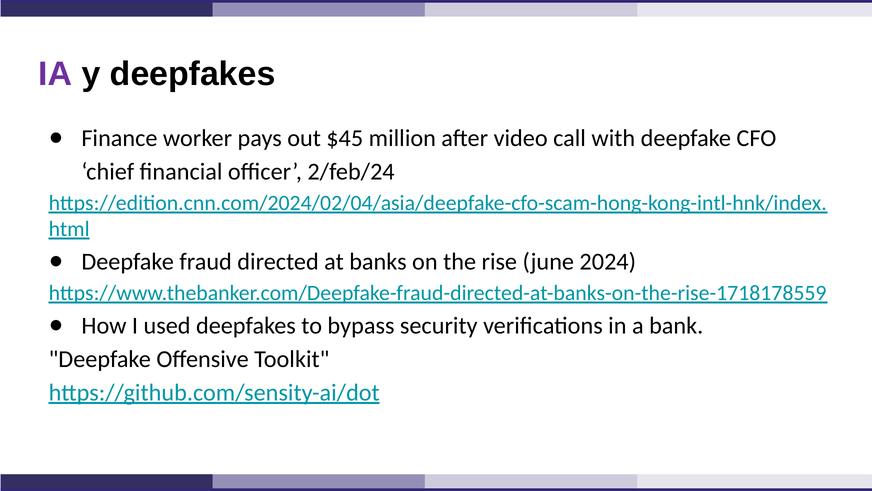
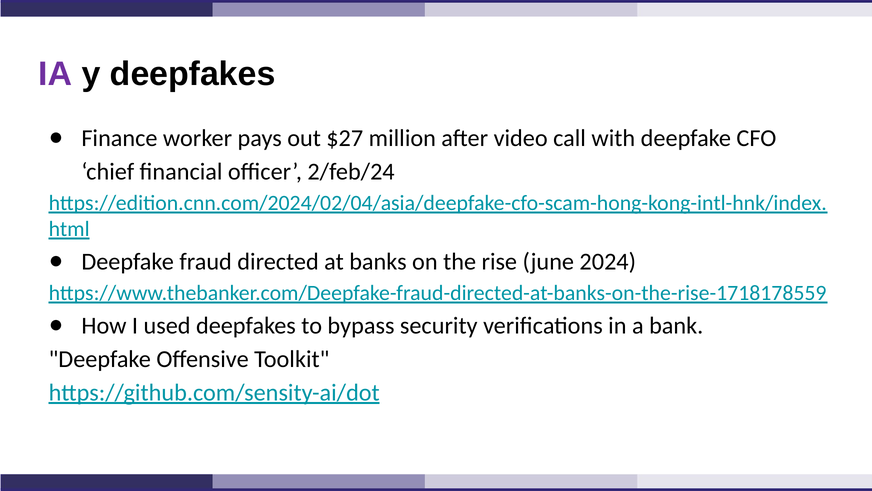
$45: $45 -> $27
